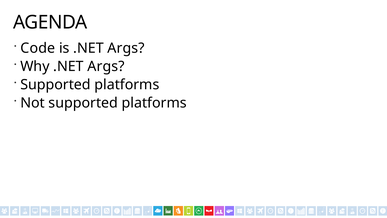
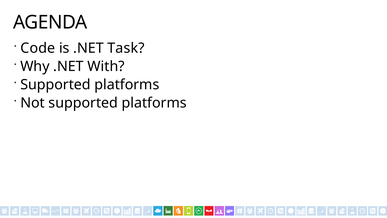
is .NET Args: Args -> Task
Why .NET Args: Args -> With
